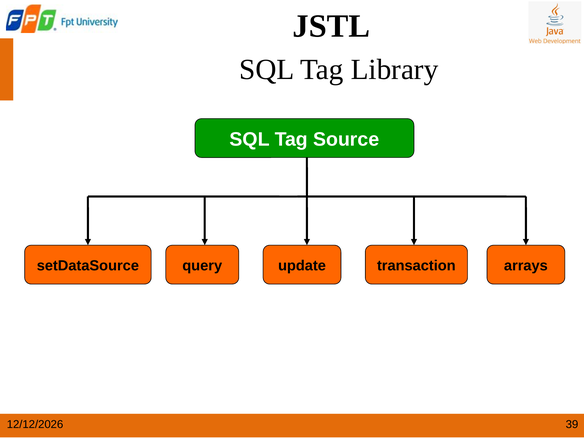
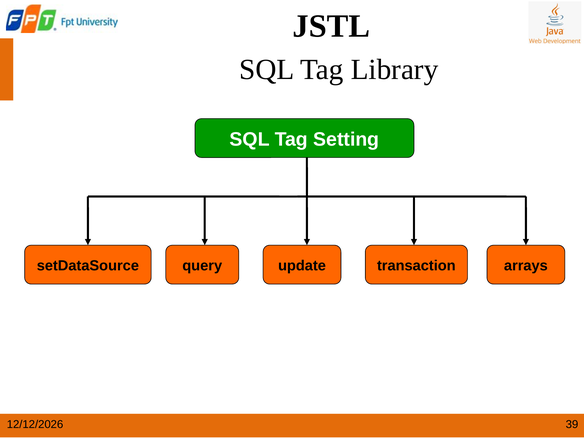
Source: Source -> Setting
